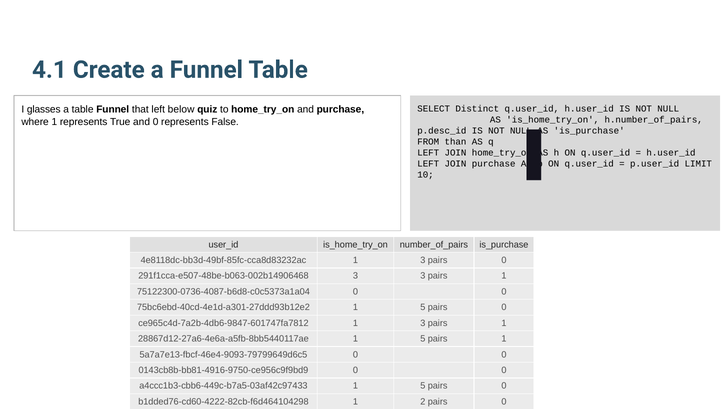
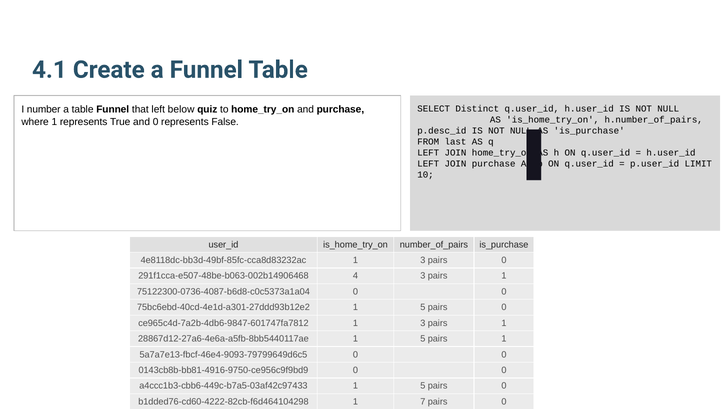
glasses: glasses -> number
than: than -> last
291f1cca-e507-48be-b063-002b14906468 3: 3 -> 4
2: 2 -> 7
